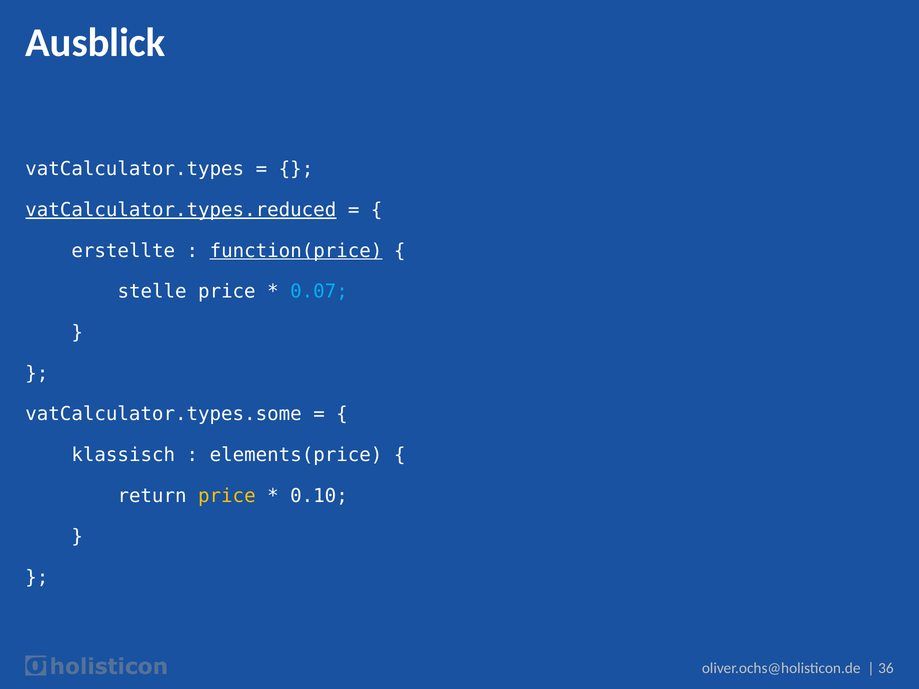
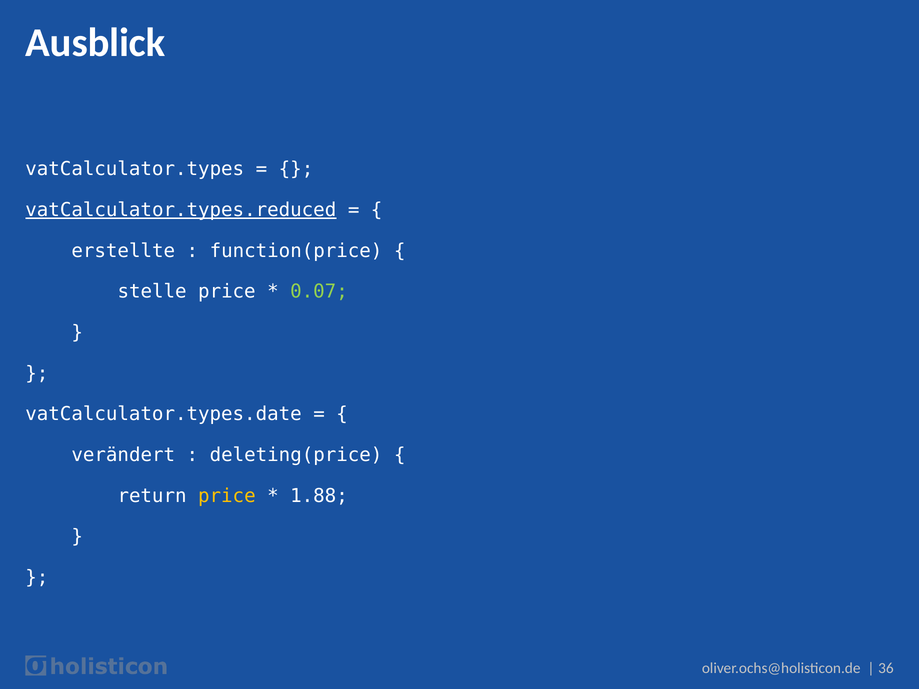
function(price underline: present -> none
0.07 colour: light blue -> light green
vatCalculator.types.some: vatCalculator.types.some -> vatCalculator.types.date
klassisch: klassisch -> verändert
elements(price: elements(price -> deleting(price
0.10: 0.10 -> 1.88
